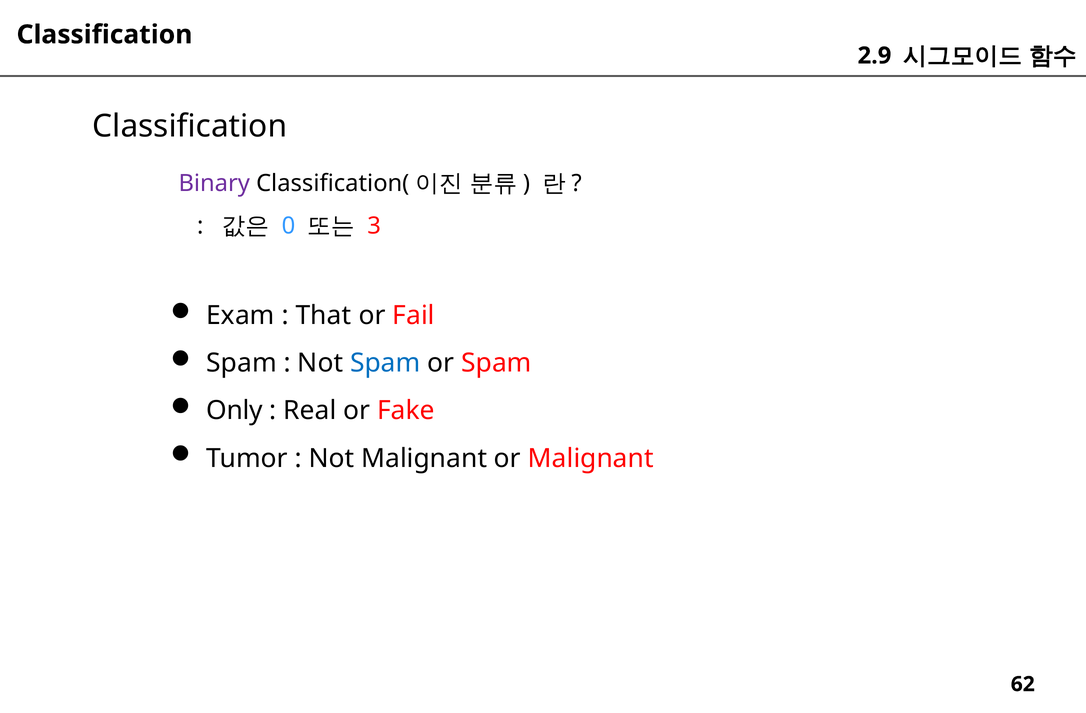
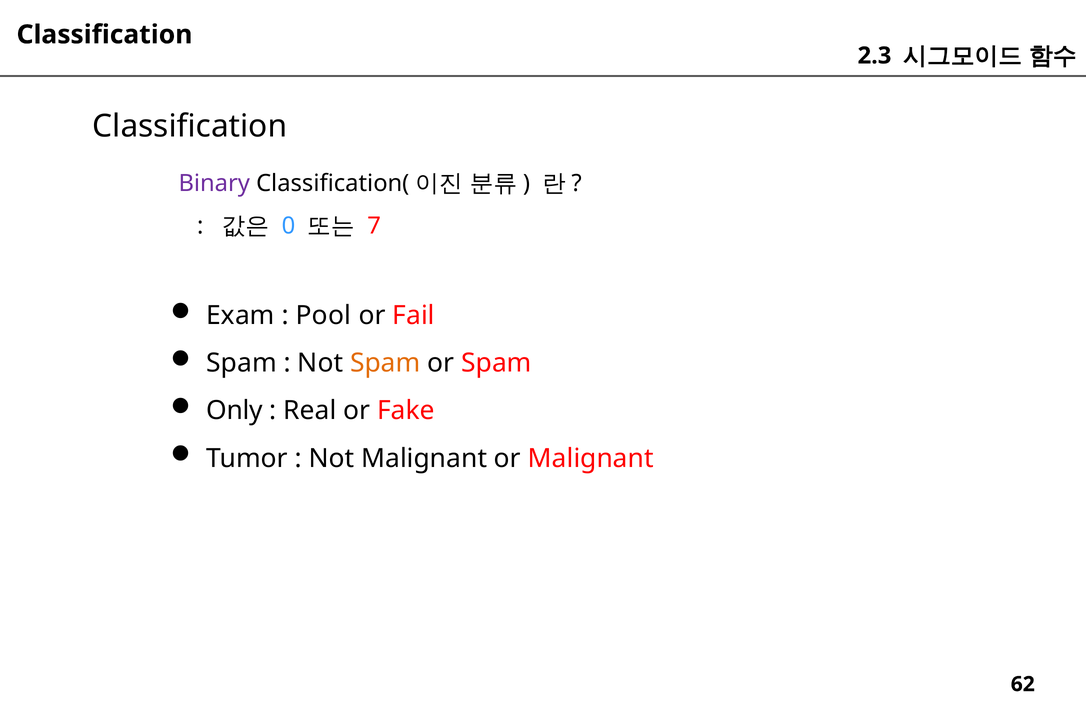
2.9: 2.9 -> 2.3
3: 3 -> 7
That: That -> Pool
Spam at (385, 363) colour: blue -> orange
